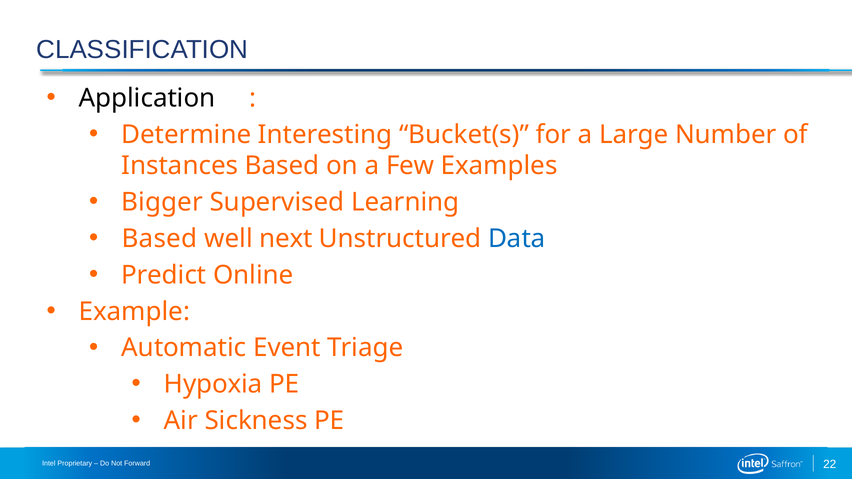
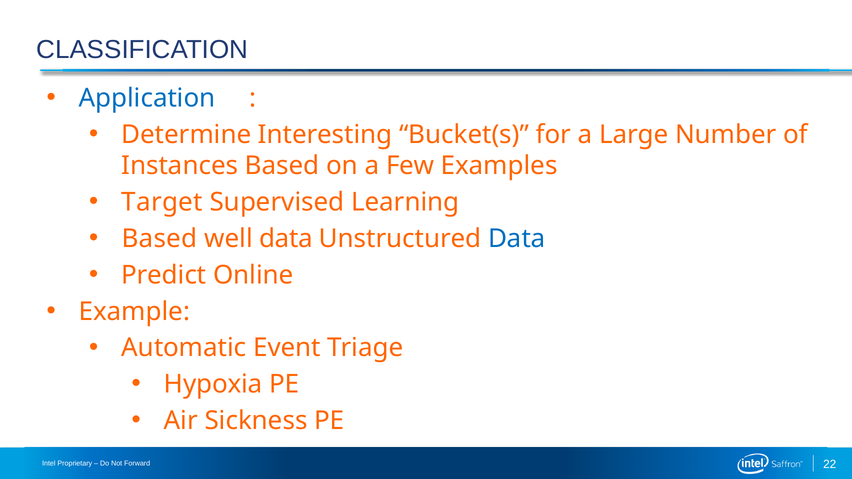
Application colour: black -> blue
Bigger: Bigger -> Target
well next: next -> data
